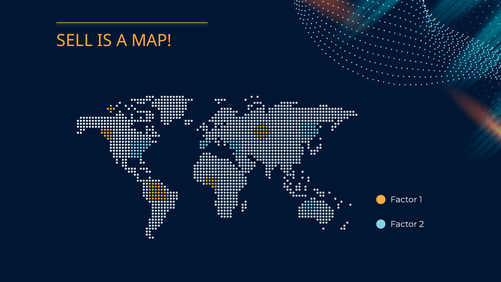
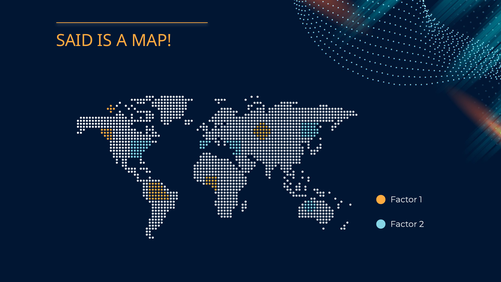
SELL: SELL -> SAID
